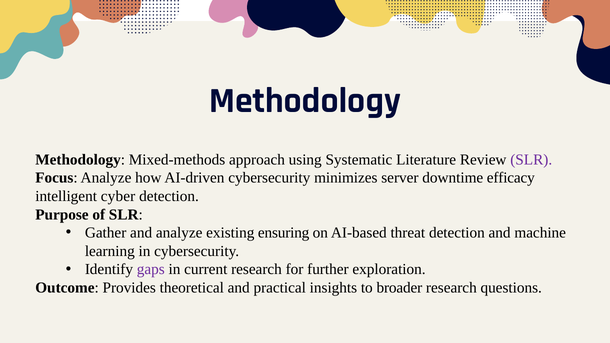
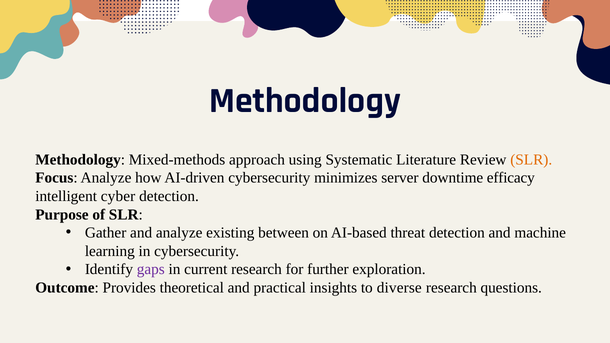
SLR at (531, 160) colour: purple -> orange
ensuring: ensuring -> between
broader: broader -> diverse
